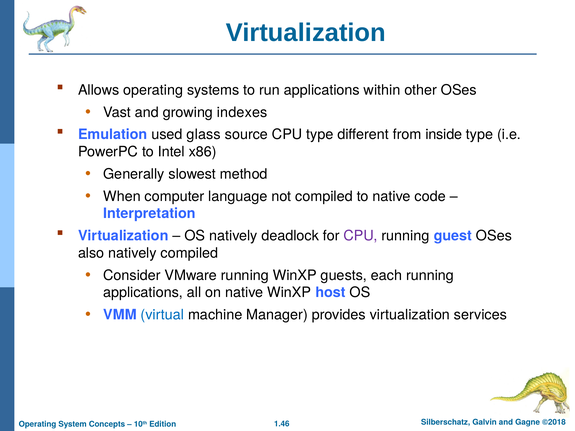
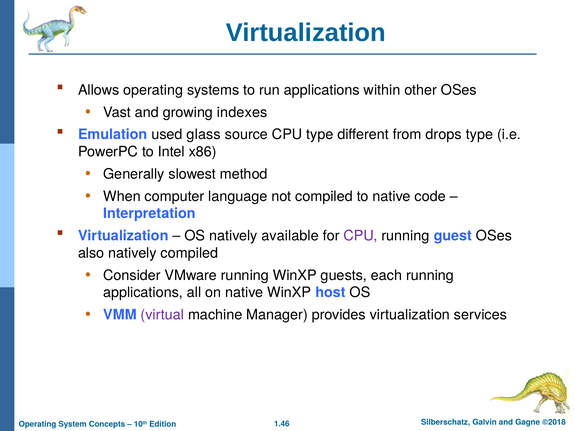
inside: inside -> drops
deadlock: deadlock -> available
virtual colour: blue -> purple
